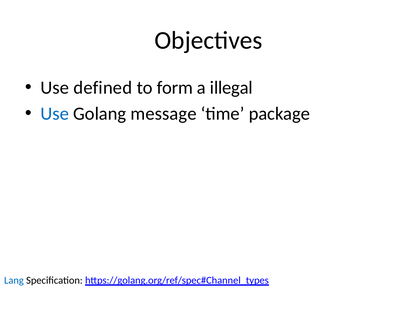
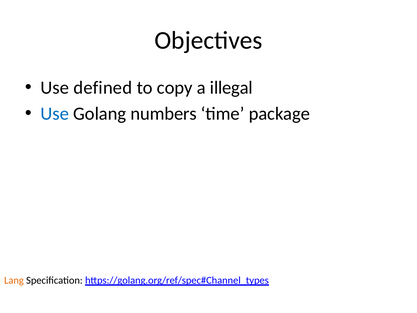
form: form -> copy
message: message -> numbers
Lang colour: blue -> orange
